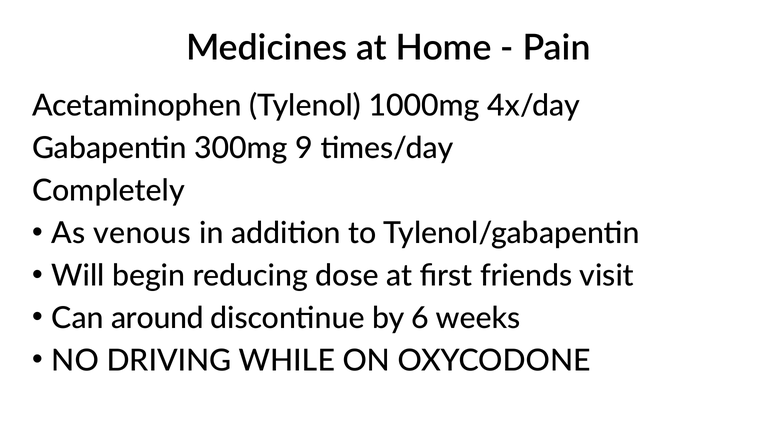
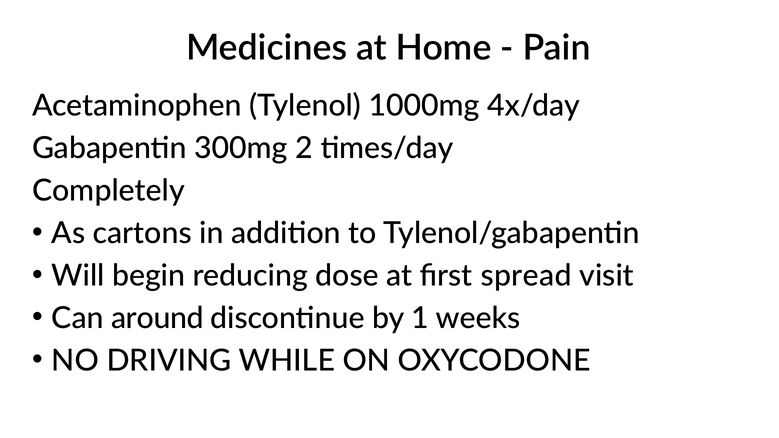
9: 9 -> 2
venous: venous -> cartons
friends: friends -> spread
6: 6 -> 1
